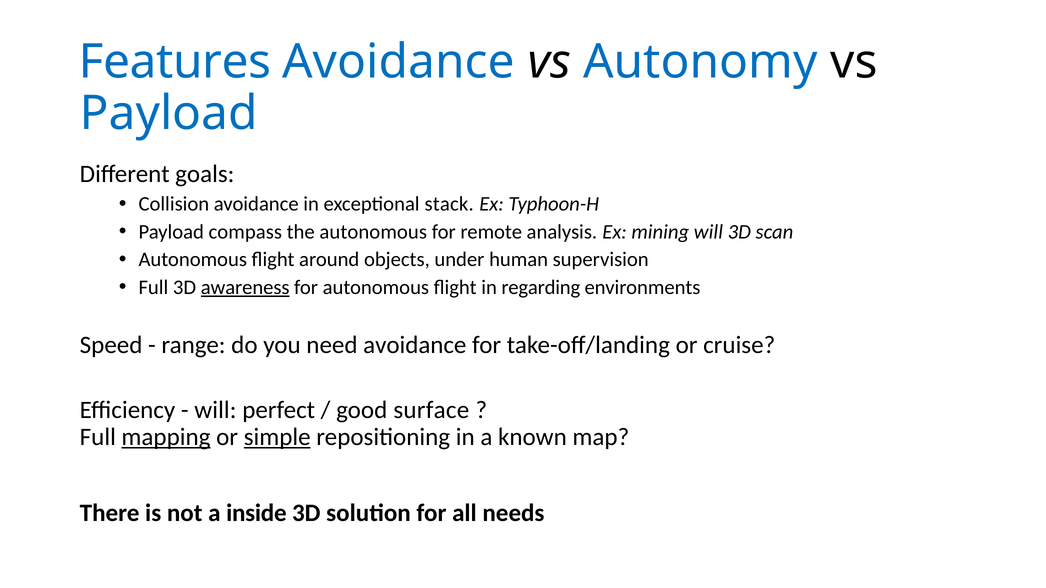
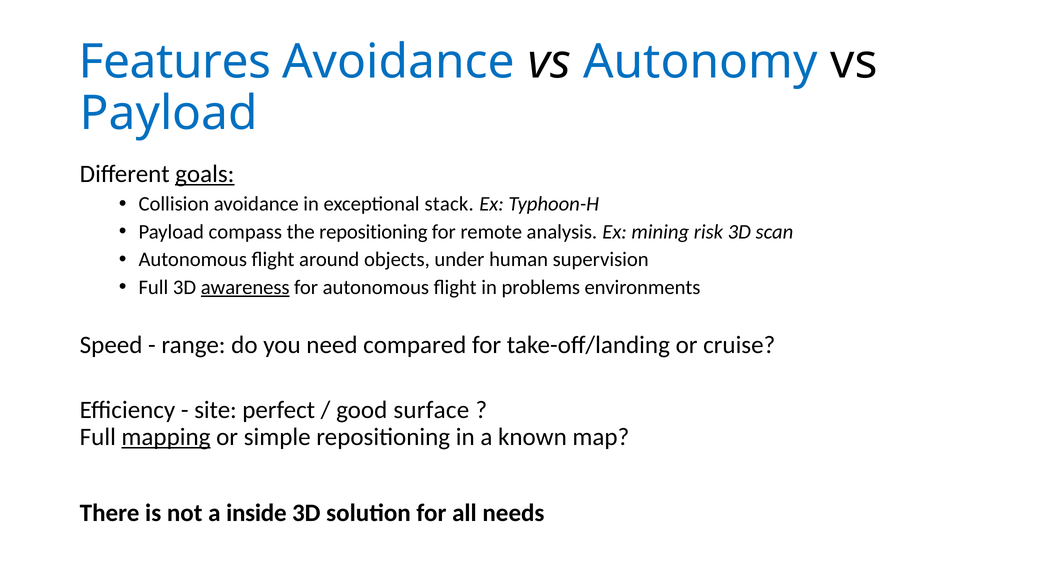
goals underline: none -> present
the autonomous: autonomous -> repositioning
mining will: will -> risk
regarding: regarding -> problems
need avoidance: avoidance -> compared
will at (215, 410): will -> site
simple underline: present -> none
